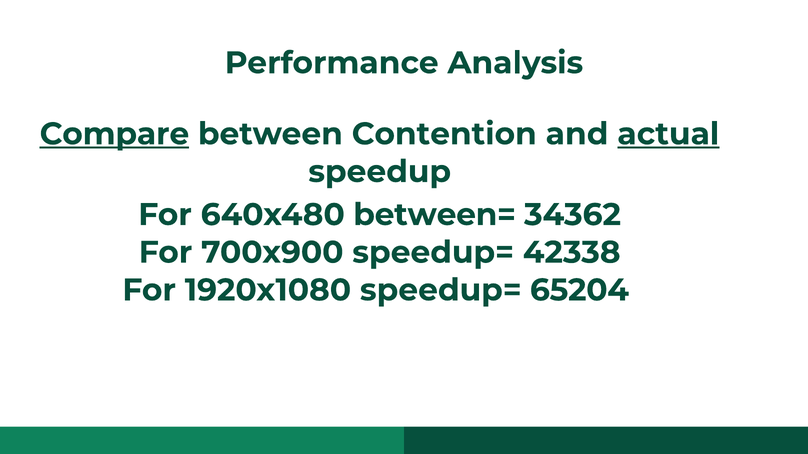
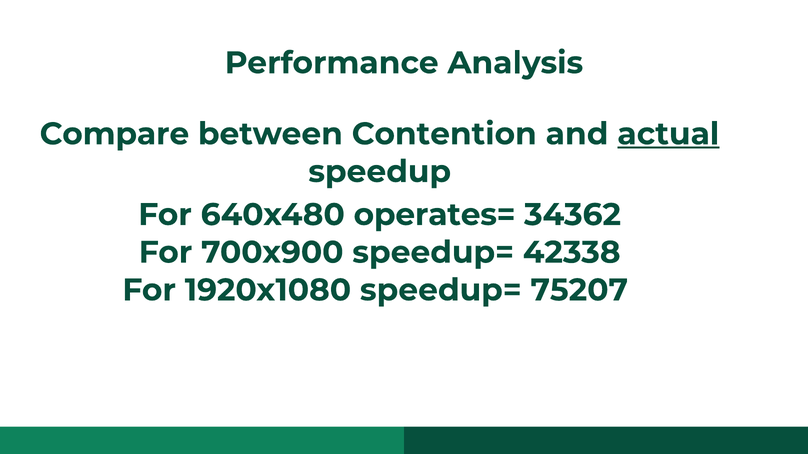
Compare underline: present -> none
between=: between= -> operates=
65204: 65204 -> 75207
